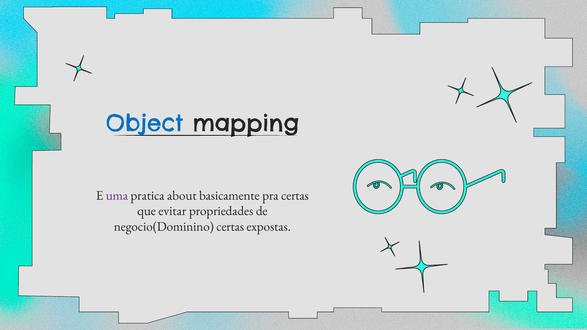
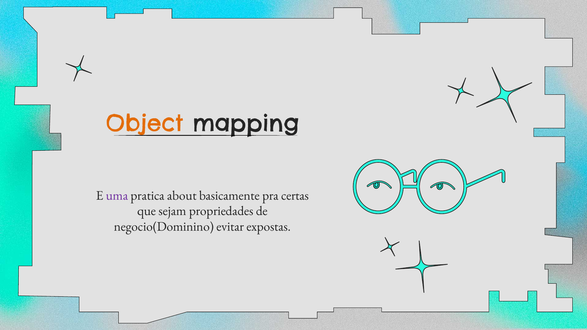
Object colour: blue -> orange
evitar: evitar -> sejam
negocio(Dominino certas: certas -> evitar
